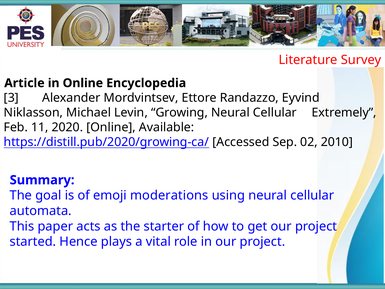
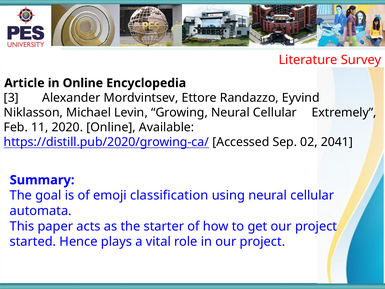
2010: 2010 -> 2041
moderations: moderations -> classification
